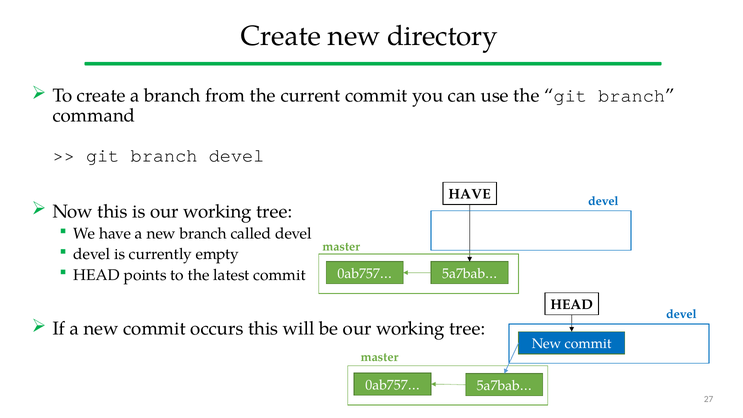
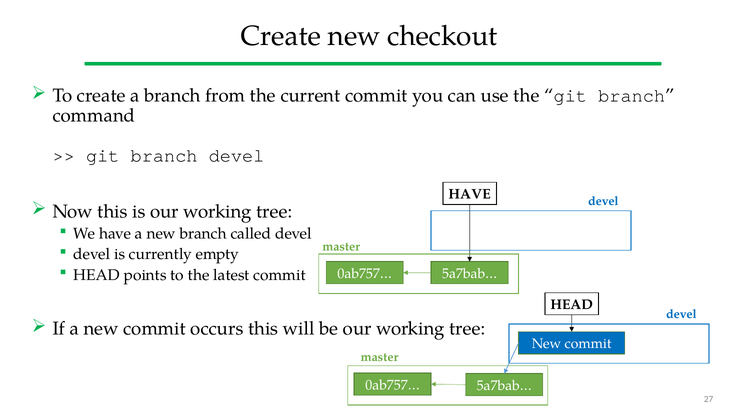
directory: directory -> checkout
